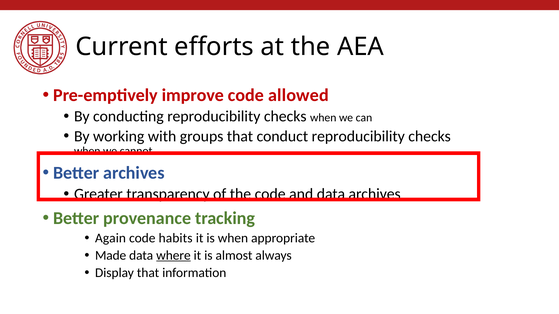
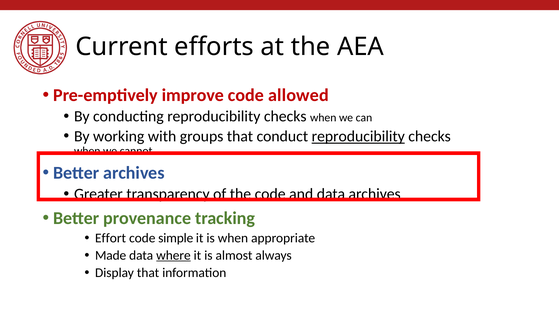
reproducibility at (358, 137) underline: none -> present
Again: Again -> Effort
habits: habits -> simple
